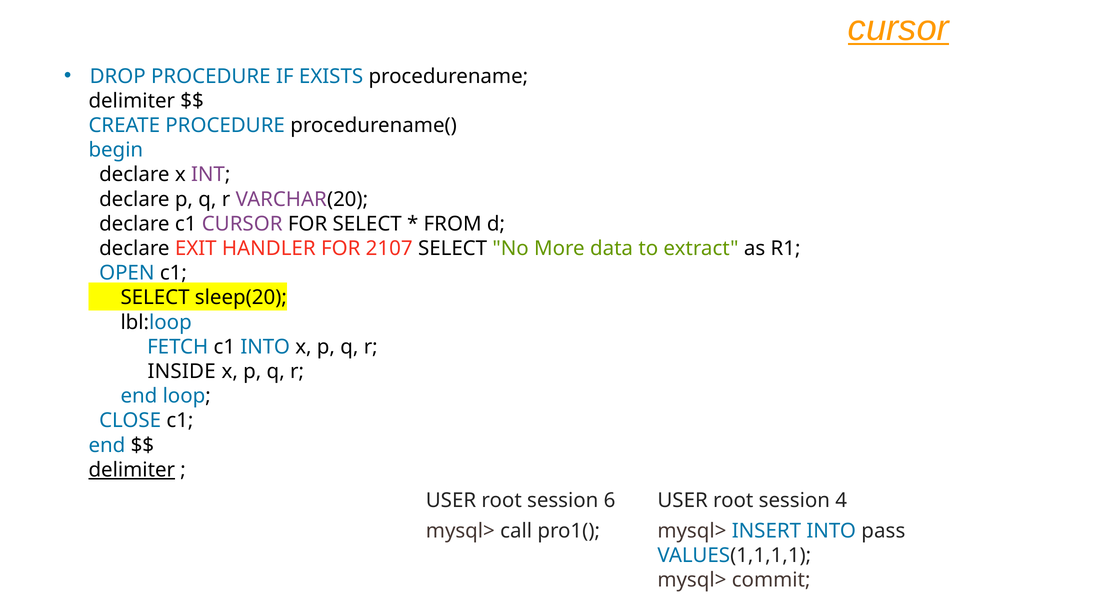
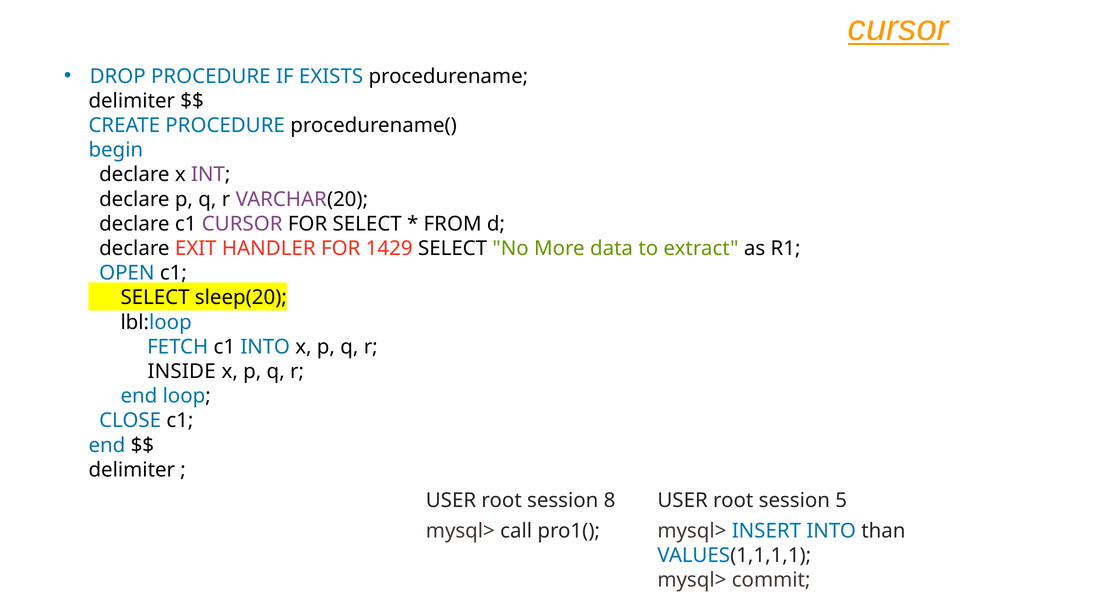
2107: 2107 -> 1429
delimiter at (132, 470) underline: present -> none
6: 6 -> 8
4: 4 -> 5
pass: pass -> than
